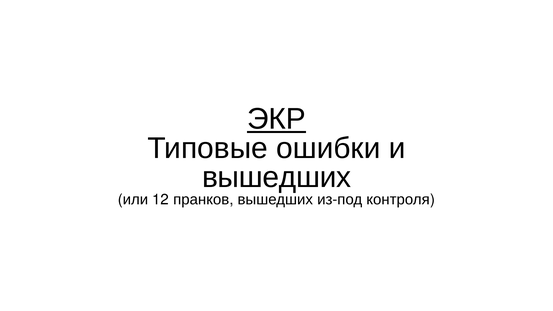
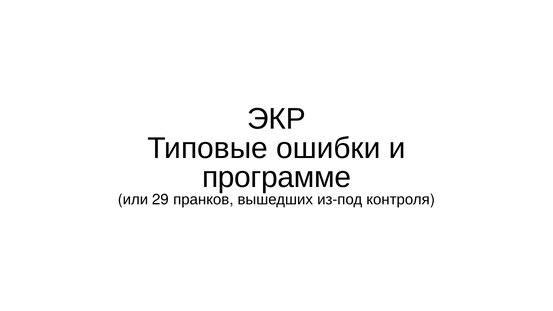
ЭКР underline: present -> none
вышедших at (277, 177): вышедших -> программе
12: 12 -> 29
